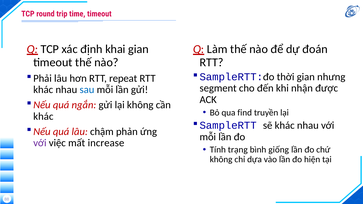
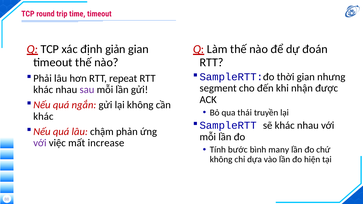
khai: khai -> giản
sau colour: blue -> purple
find: find -> thái
trạng: trạng -> bước
giống: giống -> many
